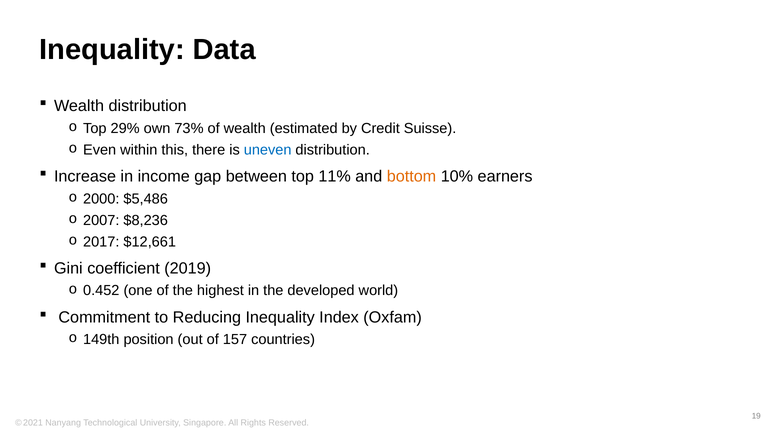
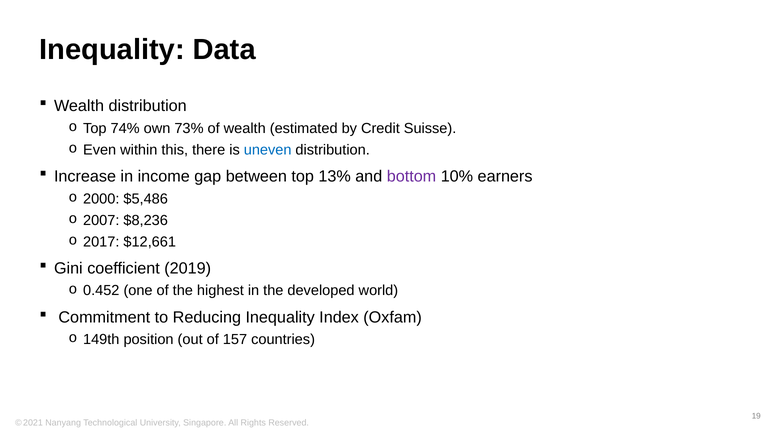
29%: 29% -> 74%
11%: 11% -> 13%
bottom colour: orange -> purple
